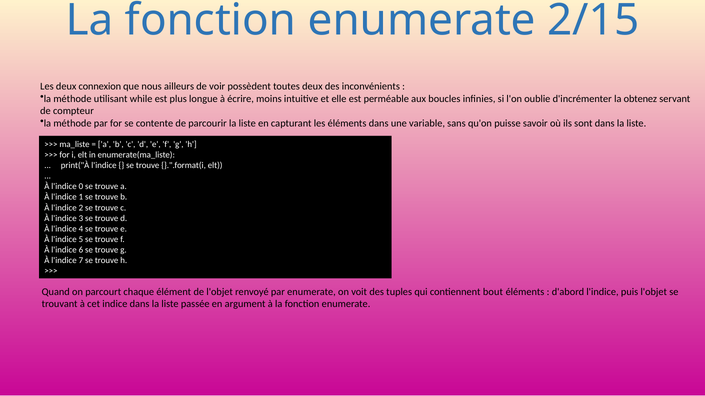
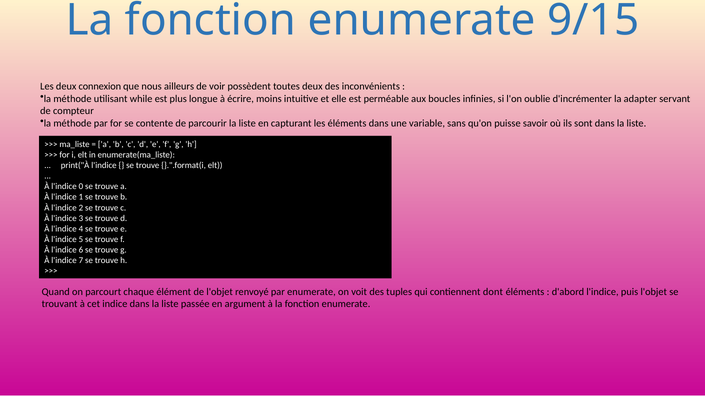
2/15: 2/15 -> 9/15
obtenez: obtenez -> adapter
bout: bout -> dont
